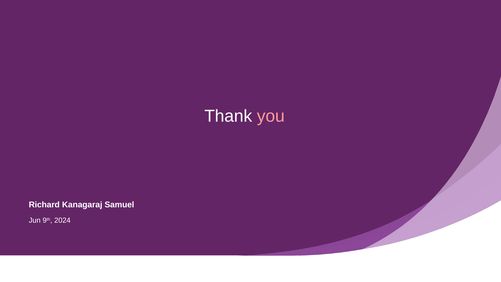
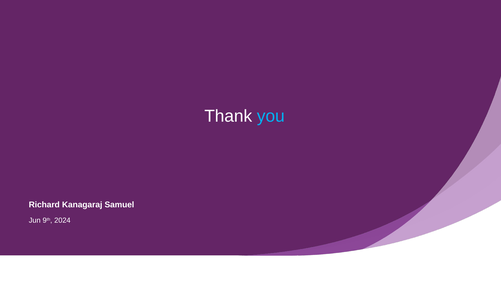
you colour: pink -> light blue
